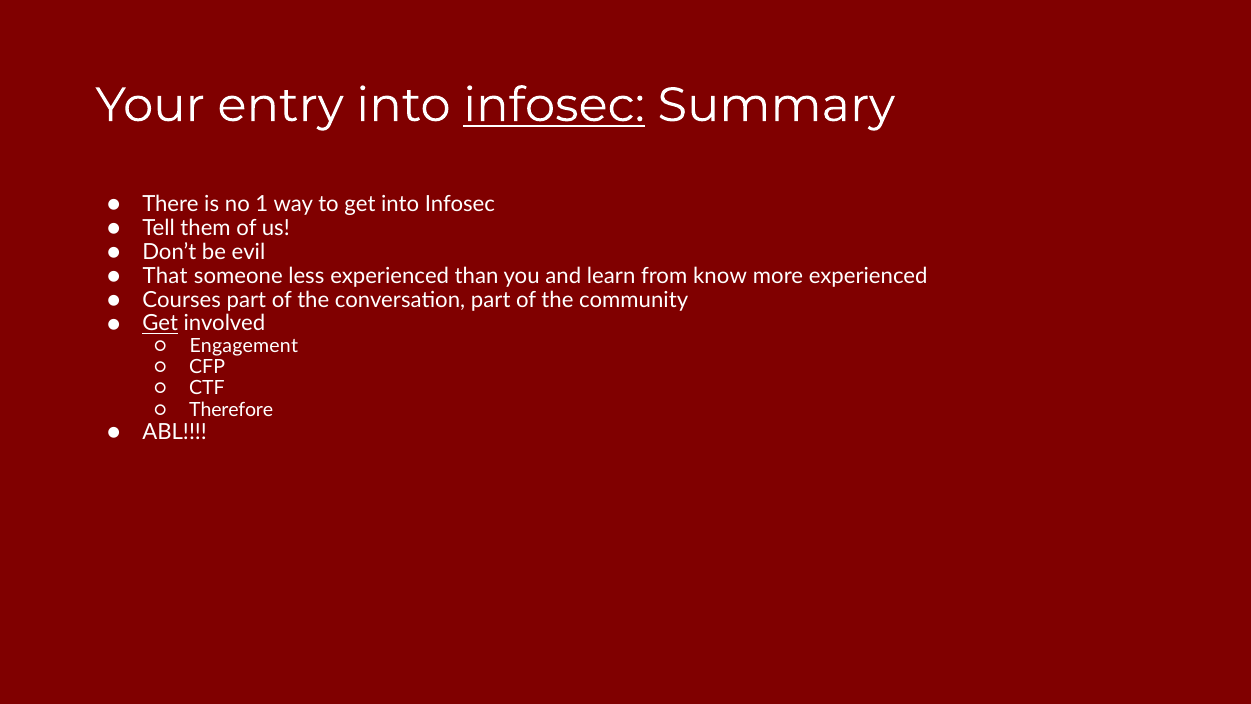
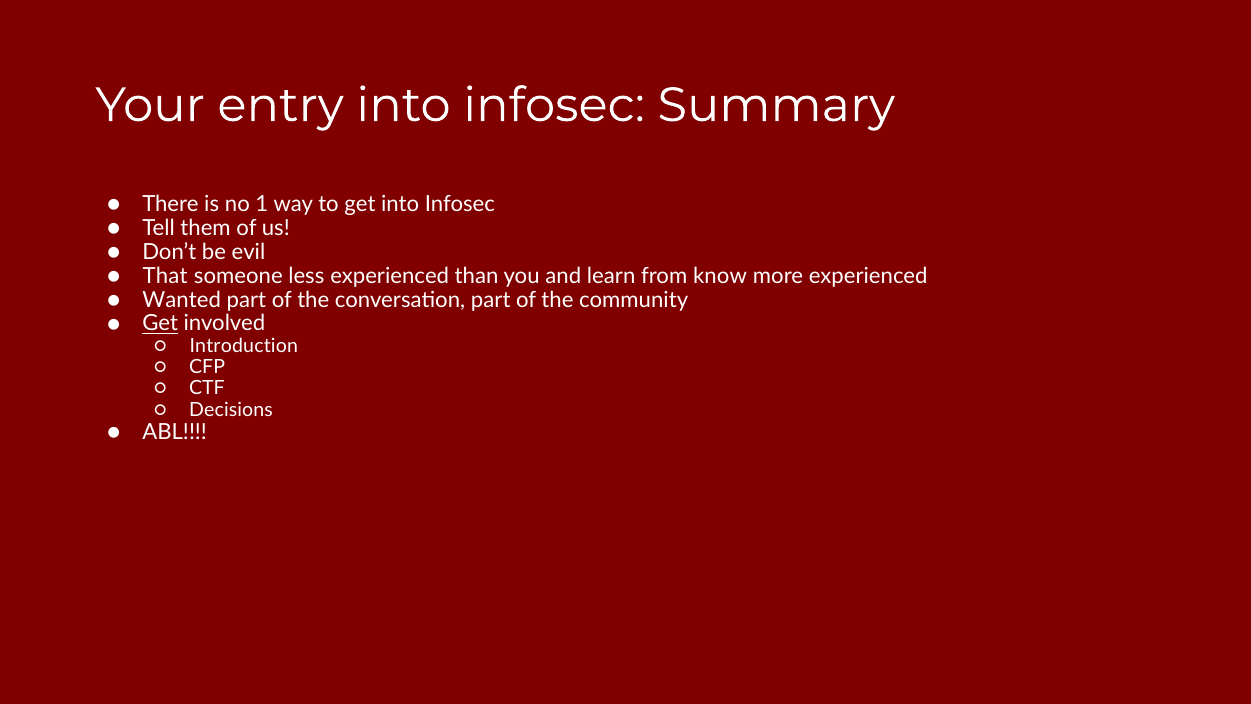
infosec at (554, 105) underline: present -> none
Courses: Courses -> Wanted
Engagement: Engagement -> Introduction
Therefore: Therefore -> Decisions
